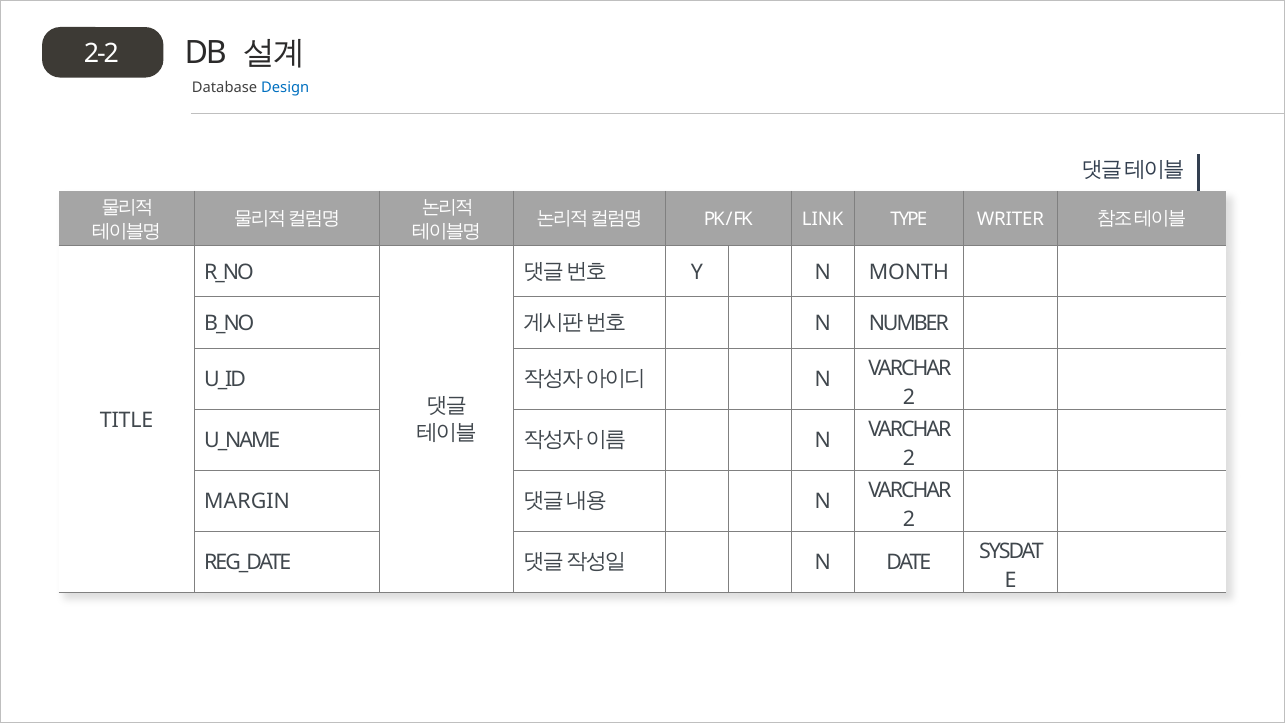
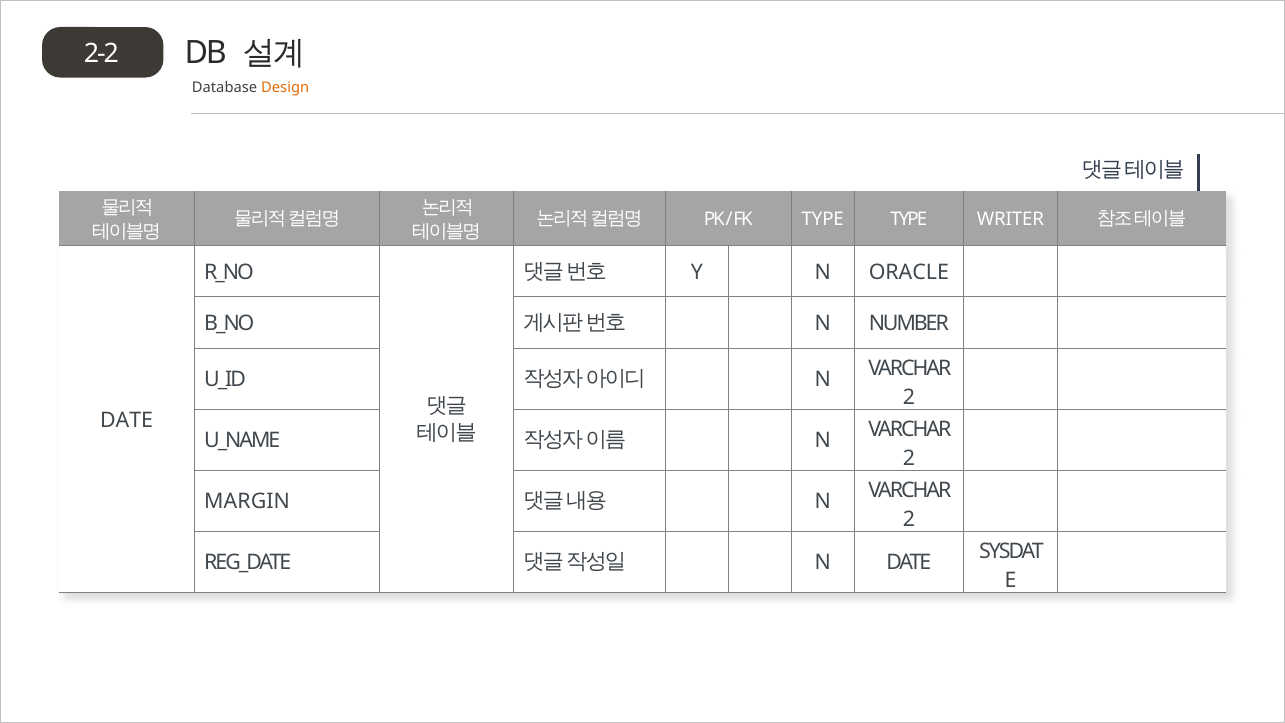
Design colour: blue -> orange
FK LINK: LINK -> TYPE
MONTH: MONTH -> ORACLE
TITLE at (127, 420): TITLE -> DATE
